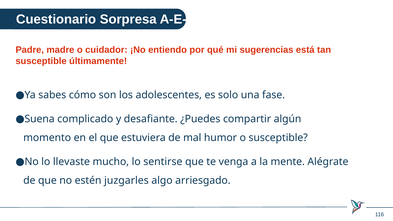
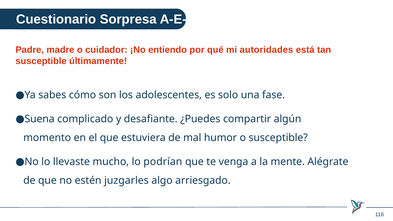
sugerencias: sugerencias -> autoridades
sentirse: sentirse -> podrían
